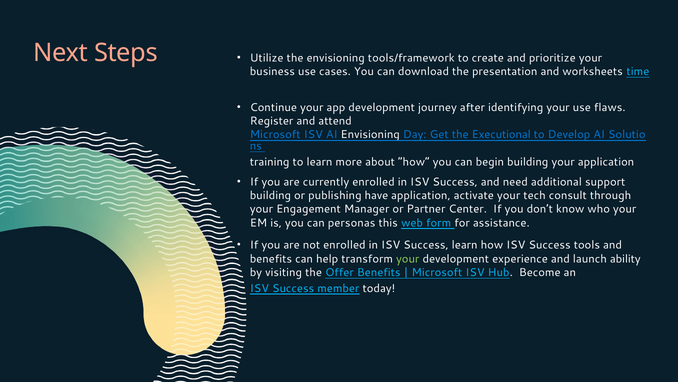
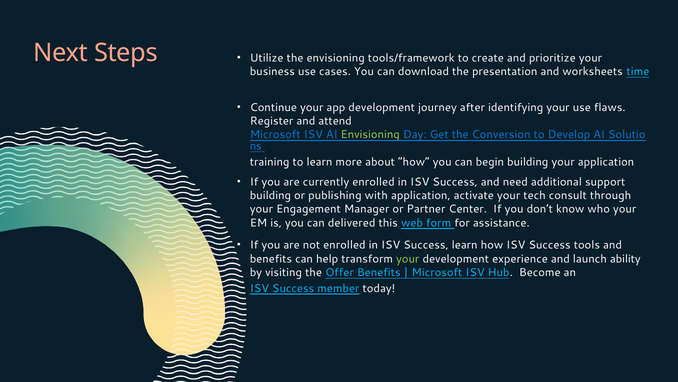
Envisioning at (370, 134) colour: white -> light green
Executional: Executional -> Conversion
have: have -> with
personas: personas -> delivered
